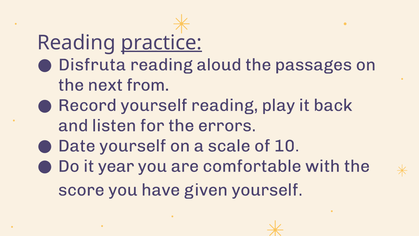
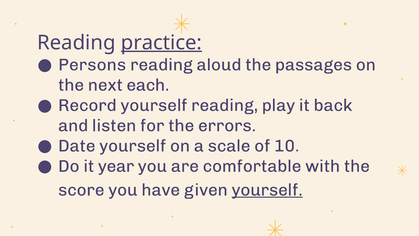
Disfruta: Disfruta -> Persons
from: from -> each
yourself at (267, 190) underline: none -> present
